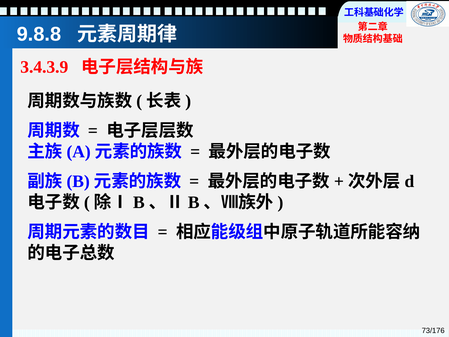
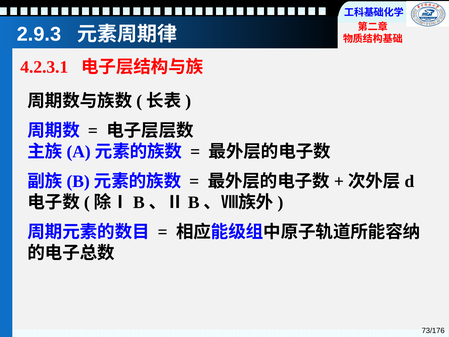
9.8.8: 9.8.8 -> 2.9.3
3.4.3.9: 3.4.3.9 -> 4.2.3.1
